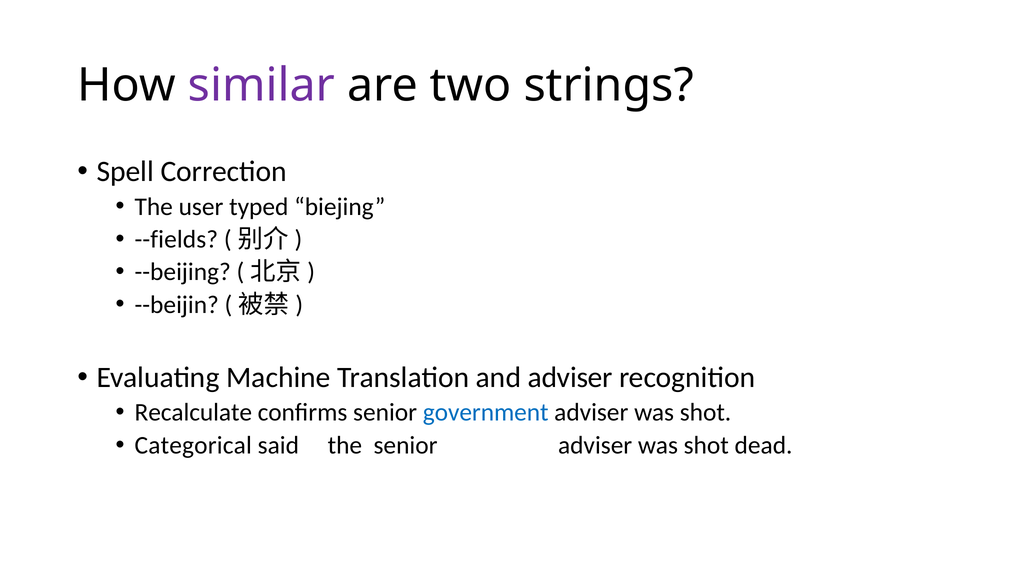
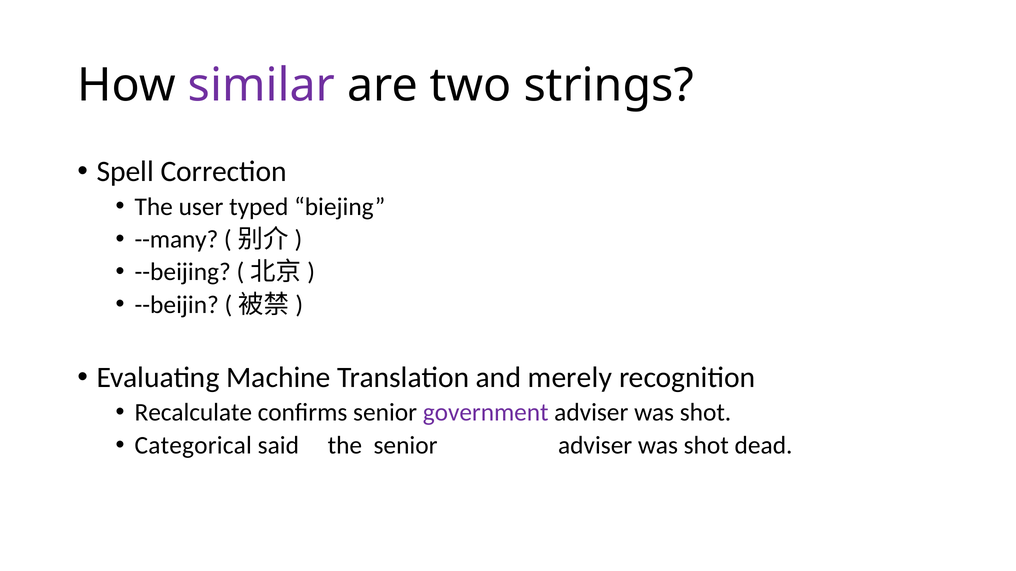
--fields: --fields -> --many
and adviser: adviser -> merely
government colour: blue -> purple
